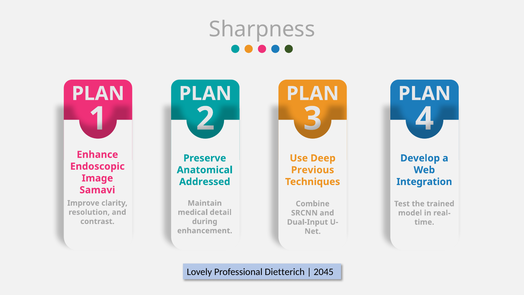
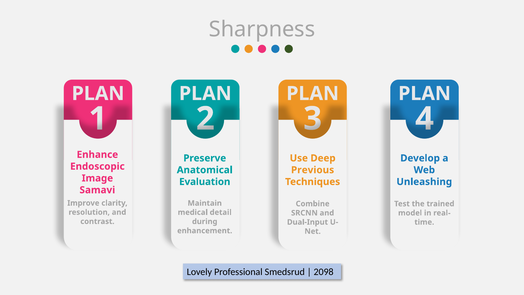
Addressed: Addressed -> Evaluation
Integration: Integration -> Unleashing
Dietterich: Dietterich -> Smedsrud
2045: 2045 -> 2098
